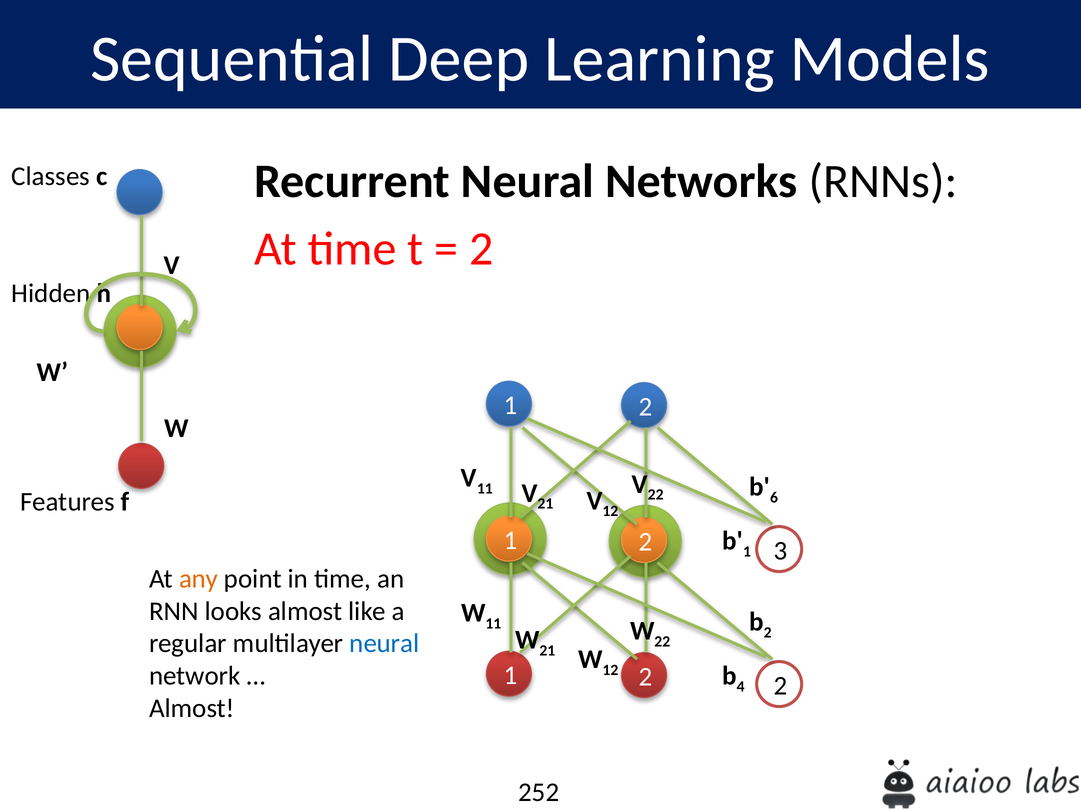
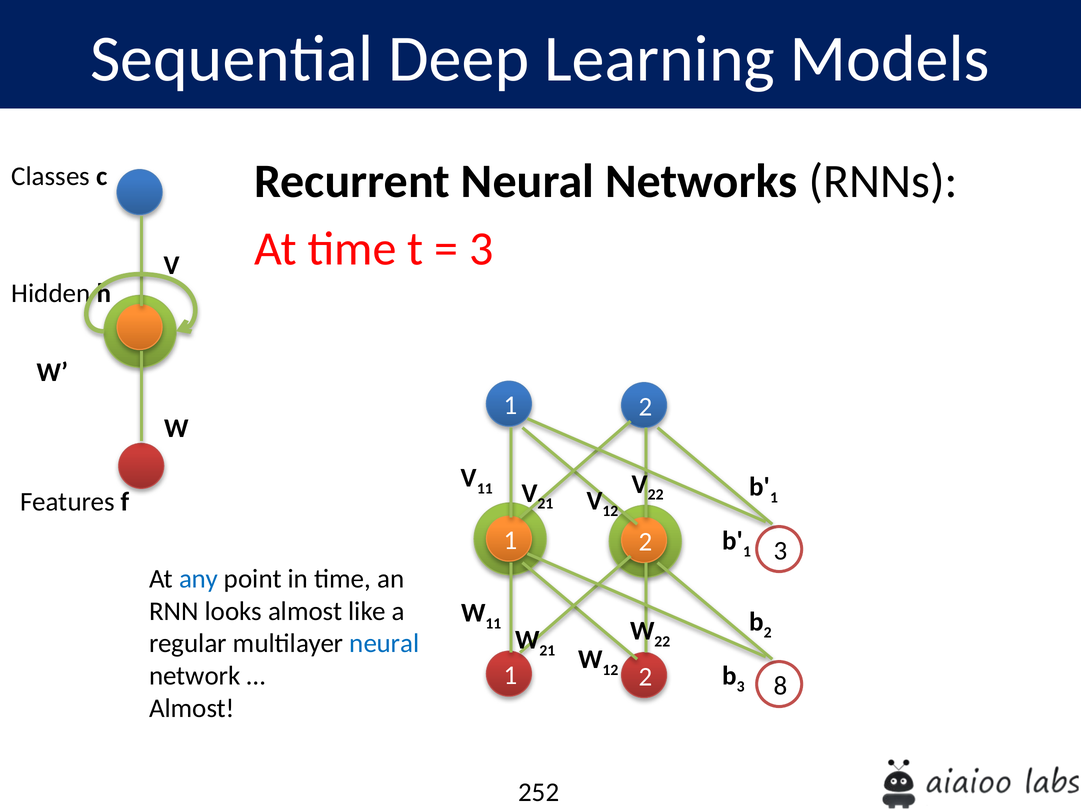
2 at (481, 249): 2 -> 3
6 at (774, 498): 6 -> 1
any colour: orange -> blue
4 at (741, 687): 4 -> 3
2 at (781, 687): 2 -> 8
